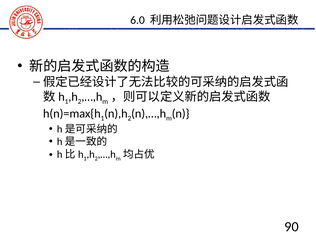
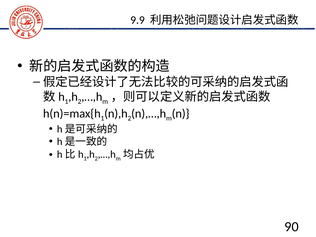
6.0: 6.0 -> 9.9
